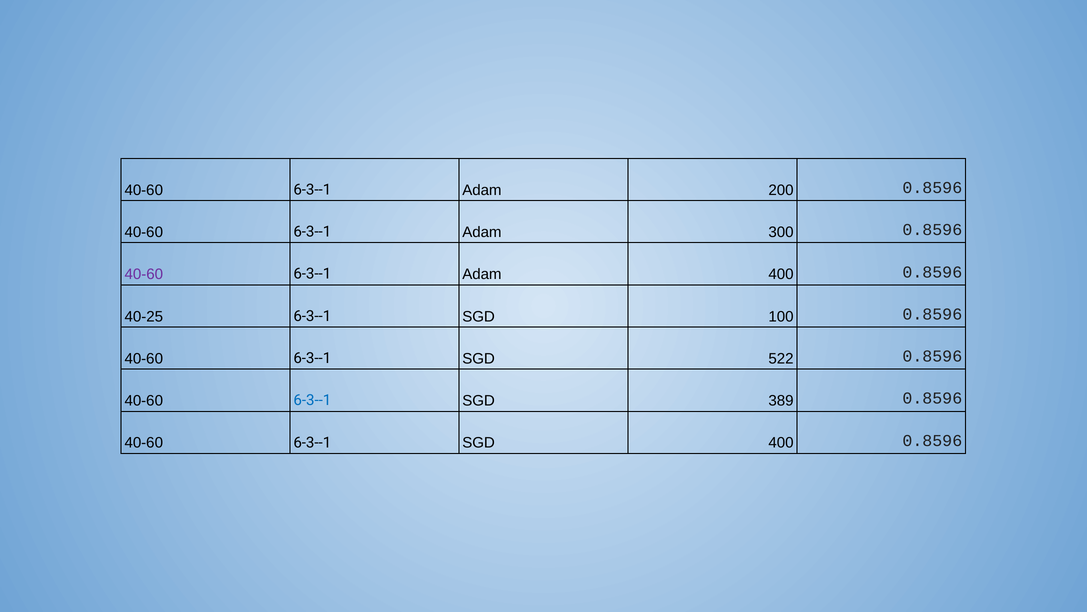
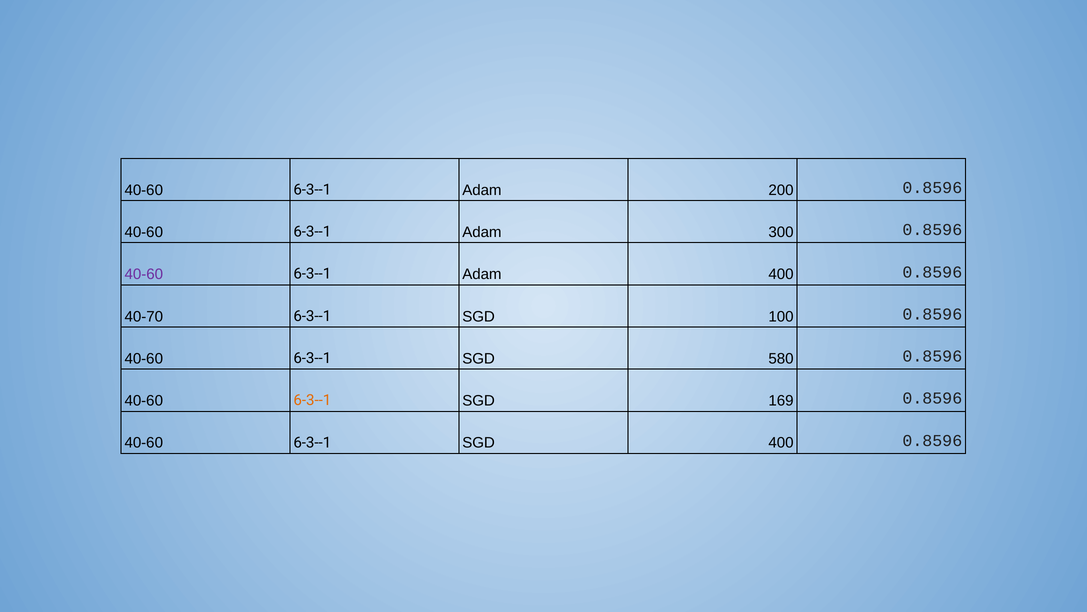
40-25: 40-25 -> 40-70
522: 522 -> 580
6-3--1 at (312, 400) colour: blue -> orange
389: 389 -> 169
